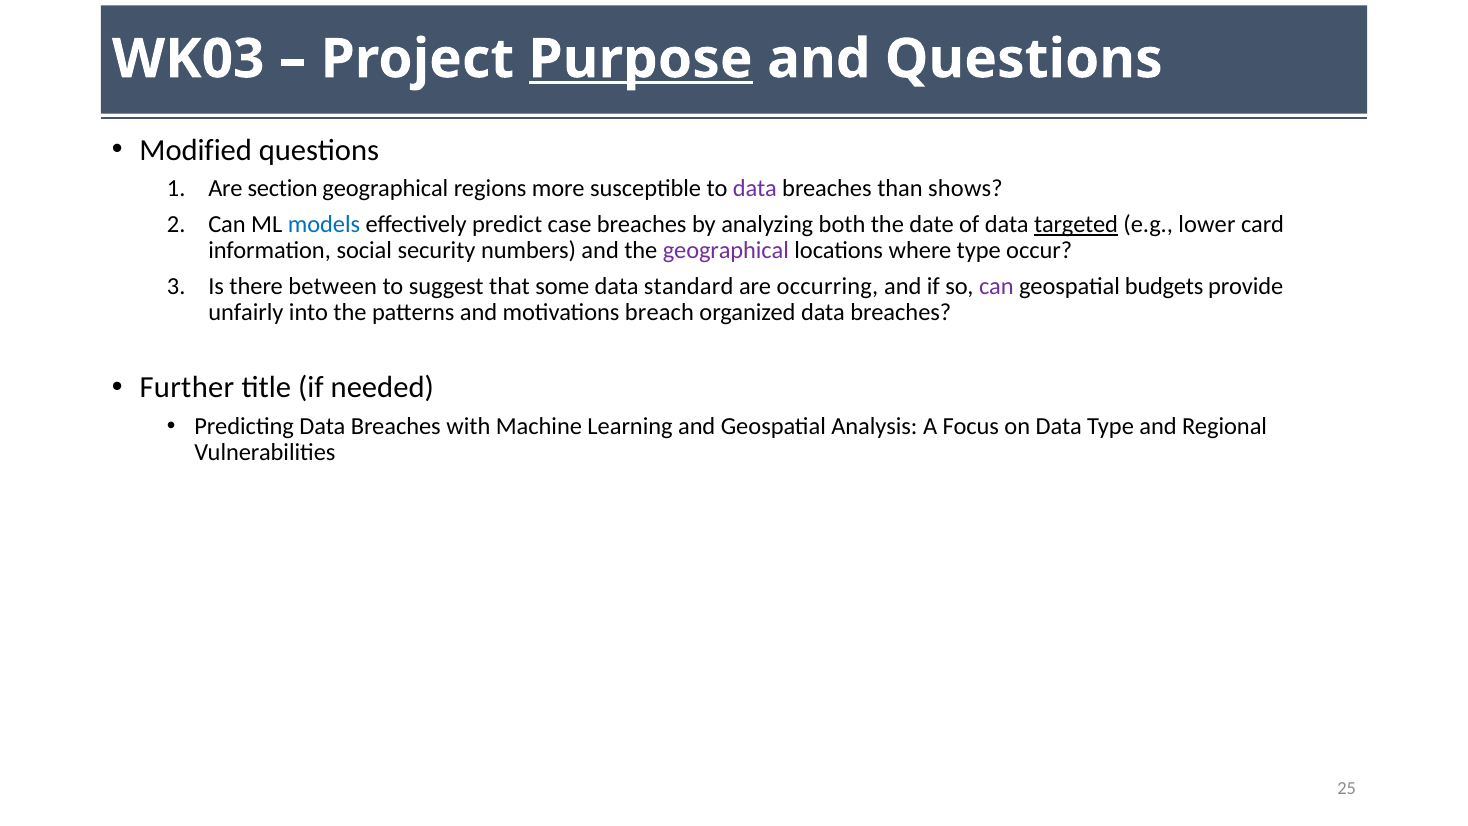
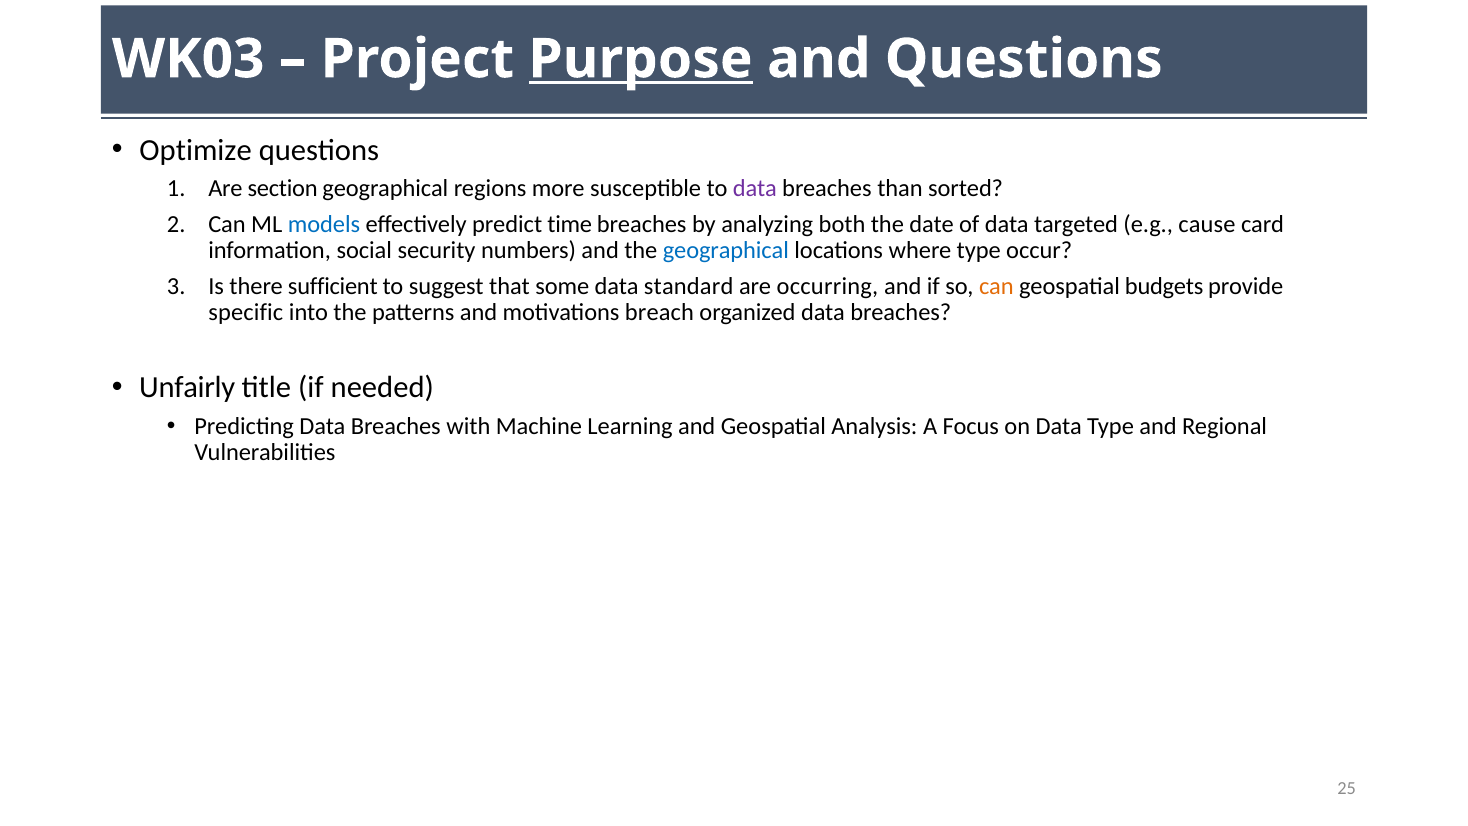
Modified: Modified -> Optimize
shows: shows -> sorted
case: case -> time
targeted underline: present -> none
lower: lower -> cause
geographical at (726, 251) colour: purple -> blue
between: between -> sufficient
can at (996, 286) colour: purple -> orange
unfairly: unfairly -> specific
Further: Further -> Unfairly
